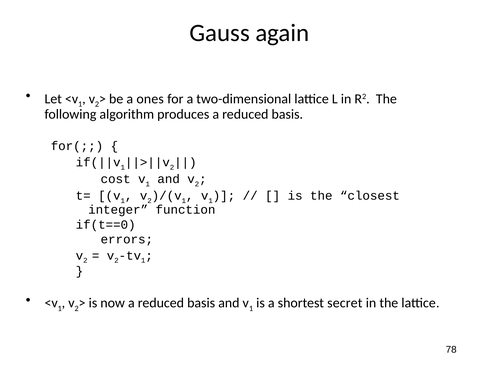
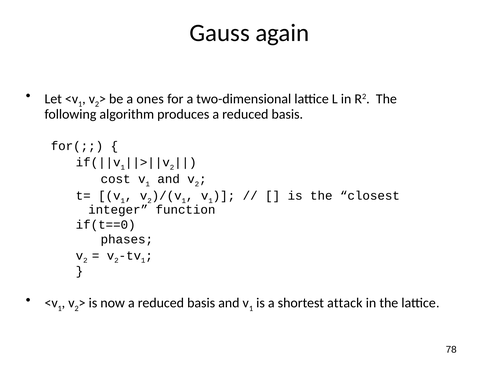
errors: errors -> phases
secret: secret -> attack
